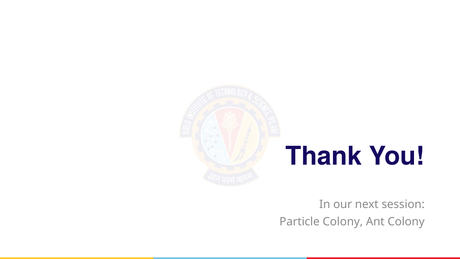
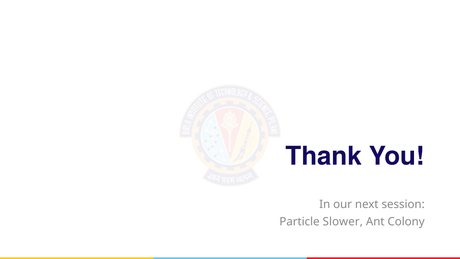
Particle Colony: Colony -> Slower
